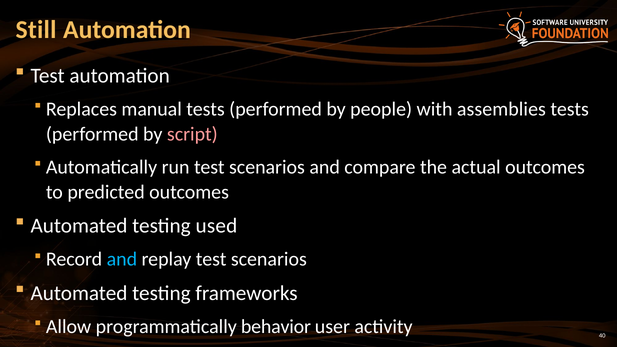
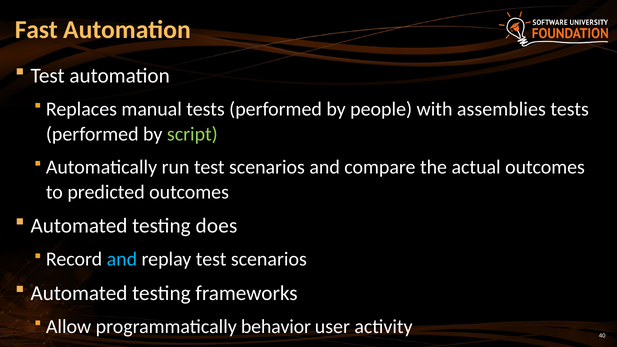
Still: Still -> Fast
script colour: pink -> light green
used: used -> does
